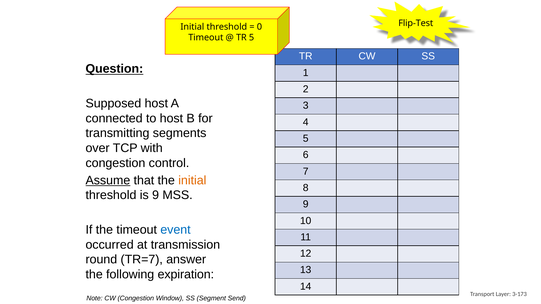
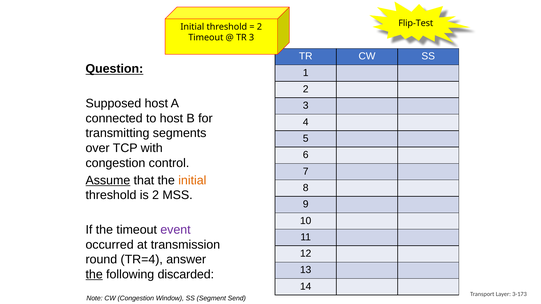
0 at (259, 27): 0 -> 2
TR 5: 5 -> 3
is 9: 9 -> 2
event colour: blue -> purple
TR=7: TR=7 -> TR=4
the at (94, 275) underline: none -> present
expiration: expiration -> discarded
